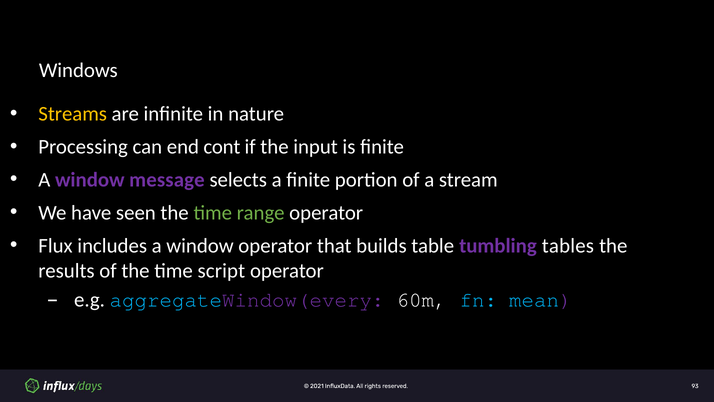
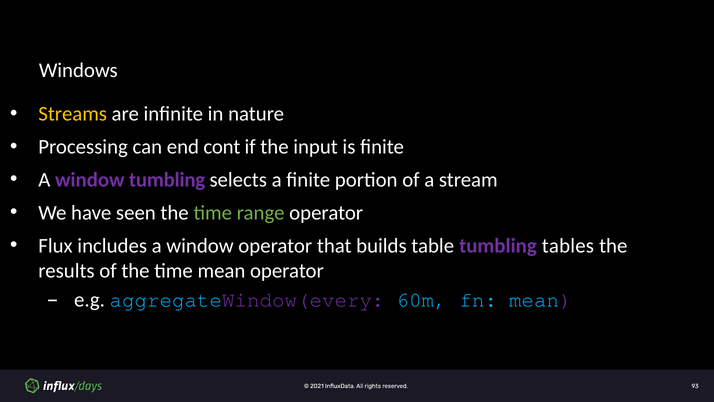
window message: message -> tumbling
time script: script -> mean
60m colour: white -> light blue
